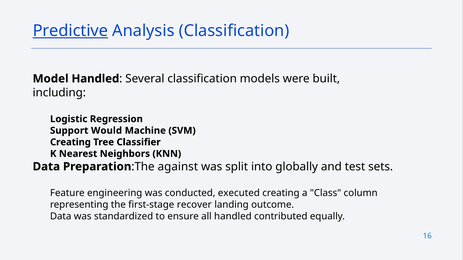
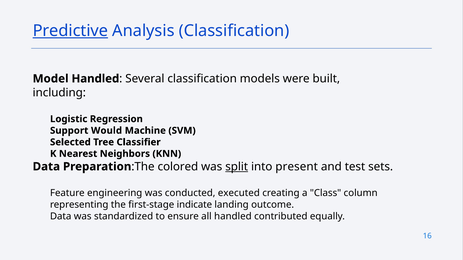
Creating at (70, 142): Creating -> Selected
against: against -> colored
split underline: none -> present
globally: globally -> present
recover: recover -> indicate
